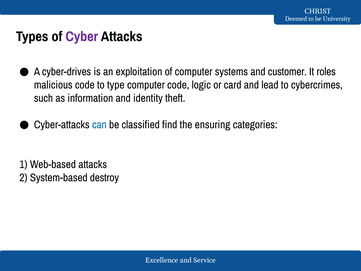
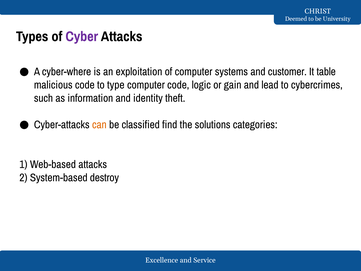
cyber-drives: cyber-drives -> cyber-where
roles: roles -> table
card: card -> gain
can colour: blue -> orange
ensuring: ensuring -> solutions
